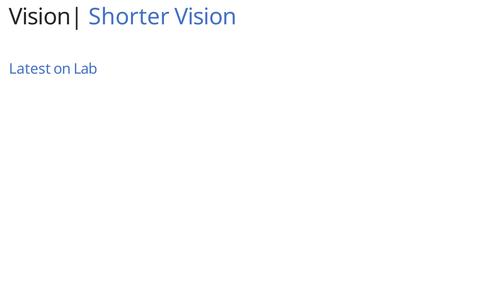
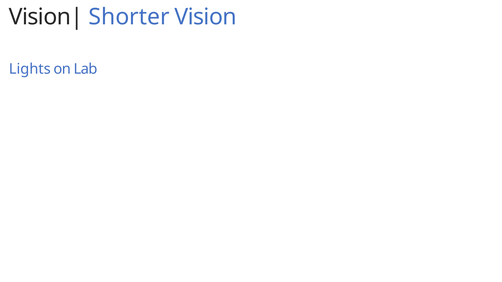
Latest: Latest -> Lights
